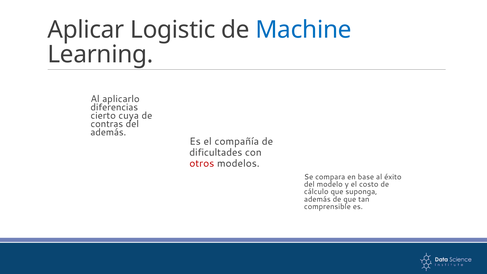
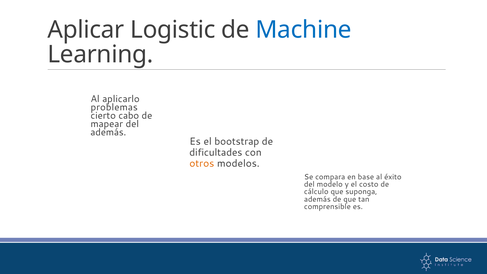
diferencias: diferencias -> problemas
cuya: cuya -> cabo
contras: contras -> mapear
compañía: compañía -> bootstrap
otros colour: red -> orange
